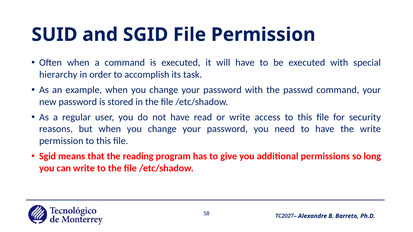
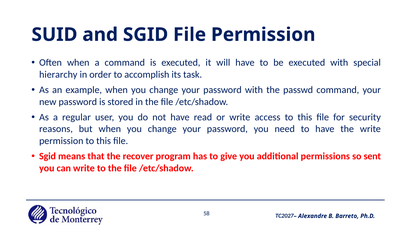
reading: reading -> recover
long: long -> sent
